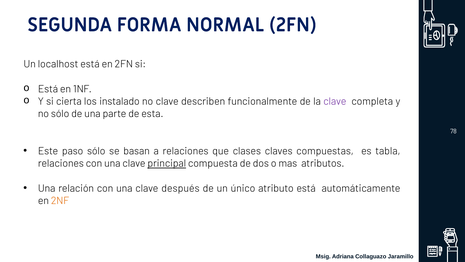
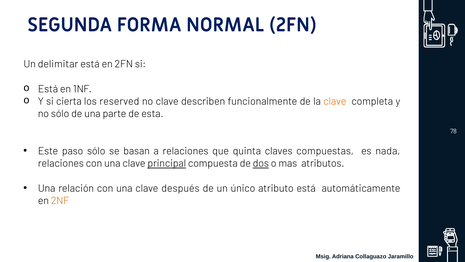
localhost: localhost -> delimitar
instalado: instalado -> reserved
clave at (335, 101) colour: purple -> orange
clases: clases -> quinta
tabla: tabla -> nada
dos underline: none -> present
